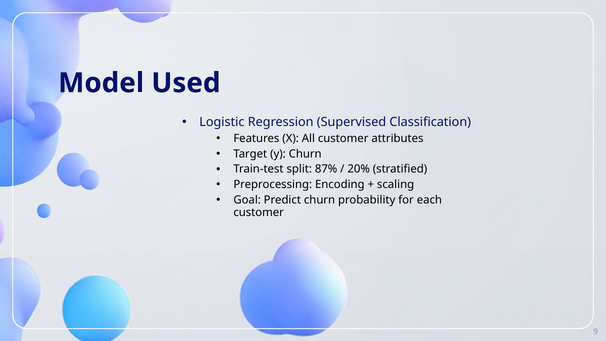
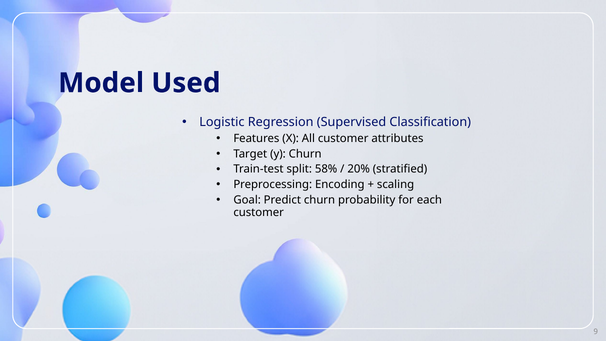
87%: 87% -> 58%
